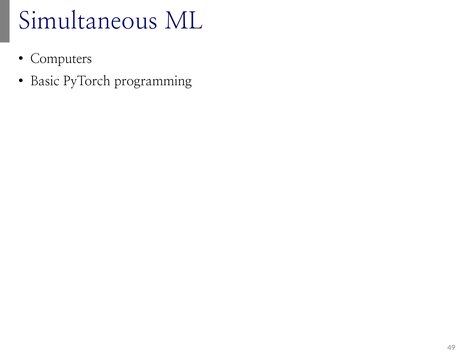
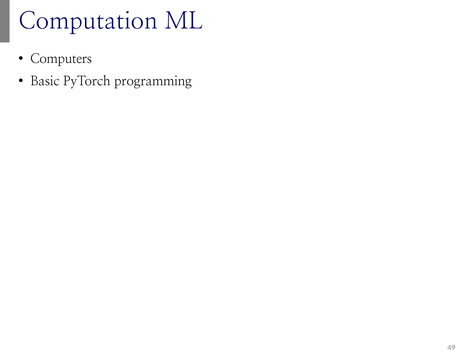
Simultaneous: Simultaneous -> Computation
